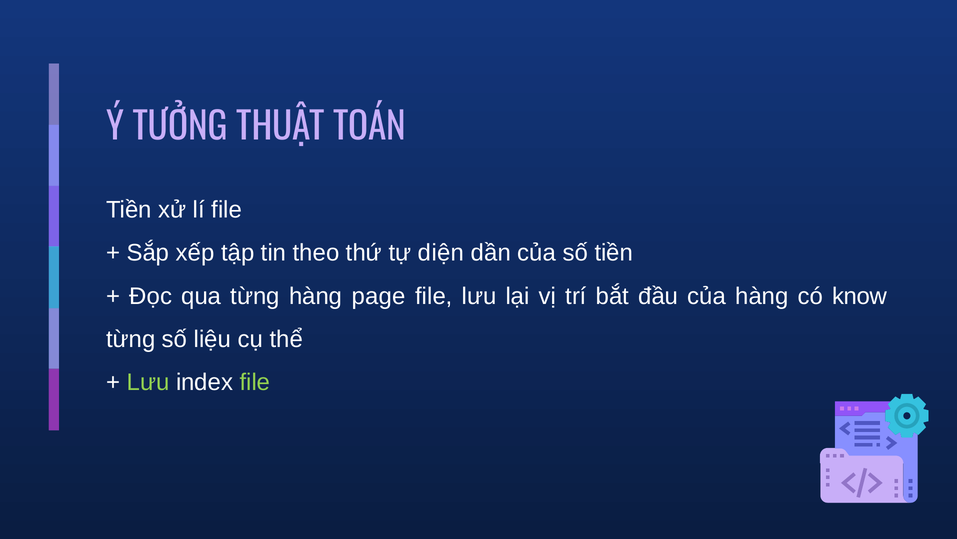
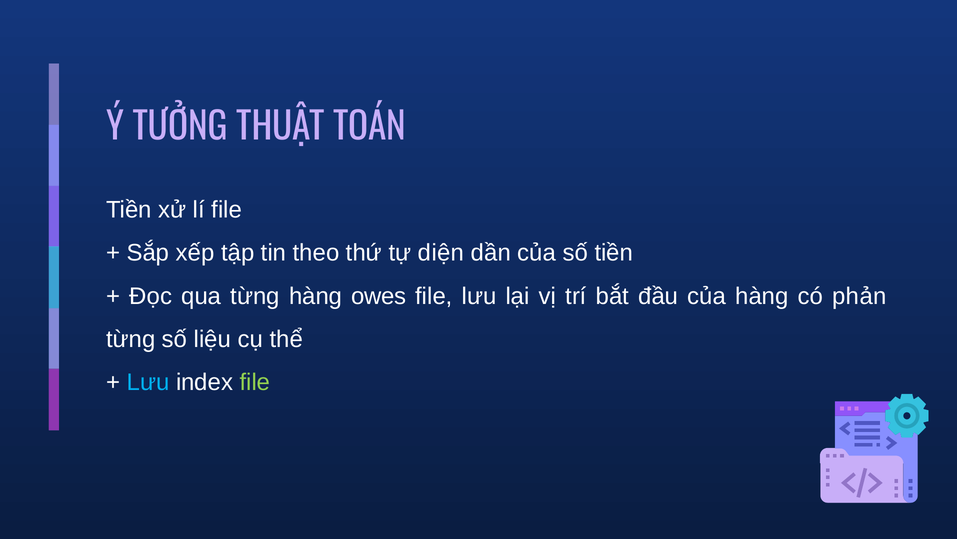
page: page -> owes
know: know -> phản
Lưu at (148, 382) colour: light green -> light blue
